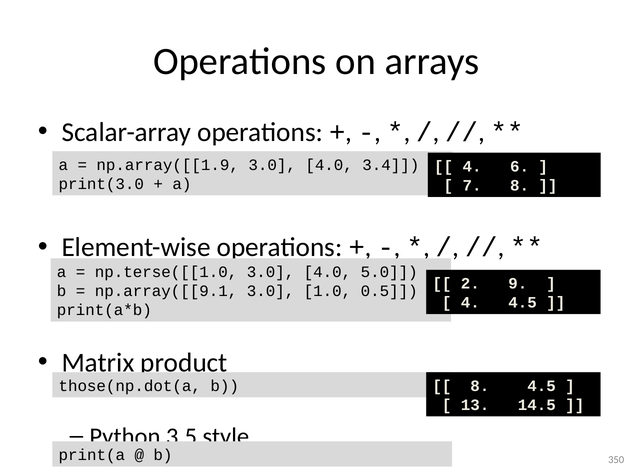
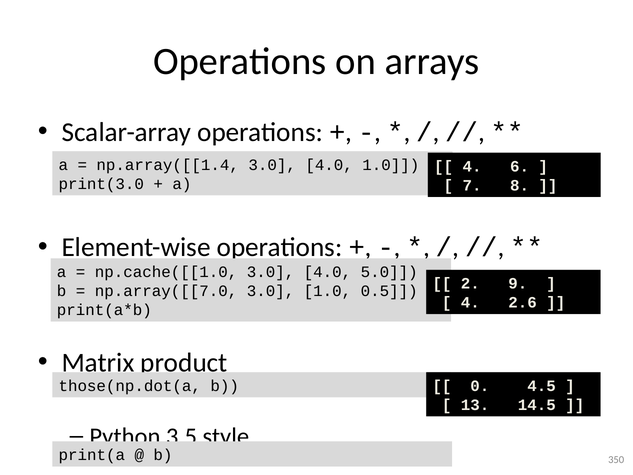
np.array([[1.9: np.array([[1.9 -> np.array([[1.4
4.0 3.4: 3.4 -> 1.0
np.terse([[1.0: np.terse([[1.0 -> np.cache([[1.0
np.array([[9.1: np.array([[9.1 -> np.array([[7.0
4 4.5: 4.5 -> 2.6
8 at (480, 386): 8 -> 0
